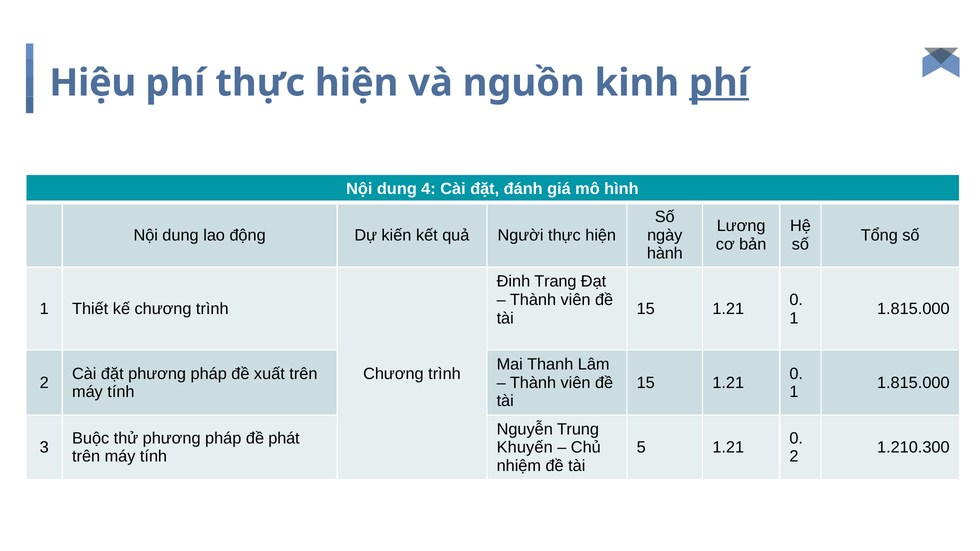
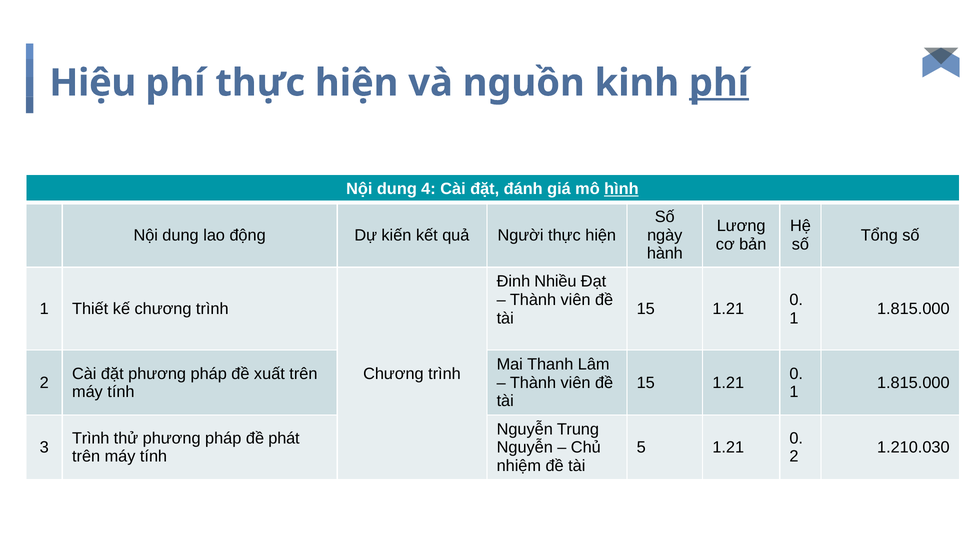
hình underline: none -> present
Trang: Trang -> Nhiều
Buộc at (91, 439): Buộc -> Trình
Khuyến at (525, 448): Khuyến -> Nguyễn
1.210.300: 1.210.300 -> 1.210.030
